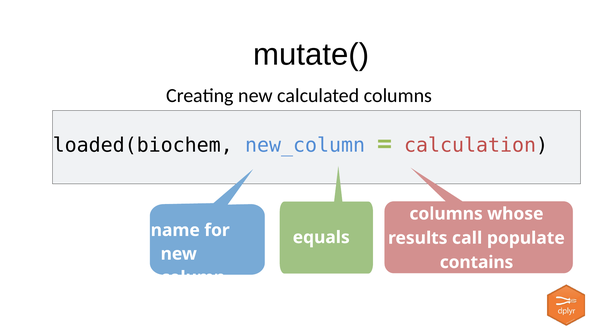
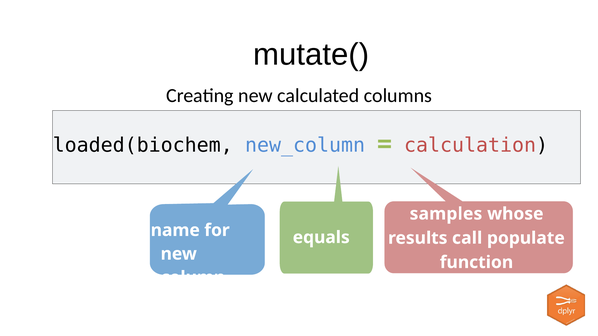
columns at (446, 214): columns -> samples
contains: contains -> function
